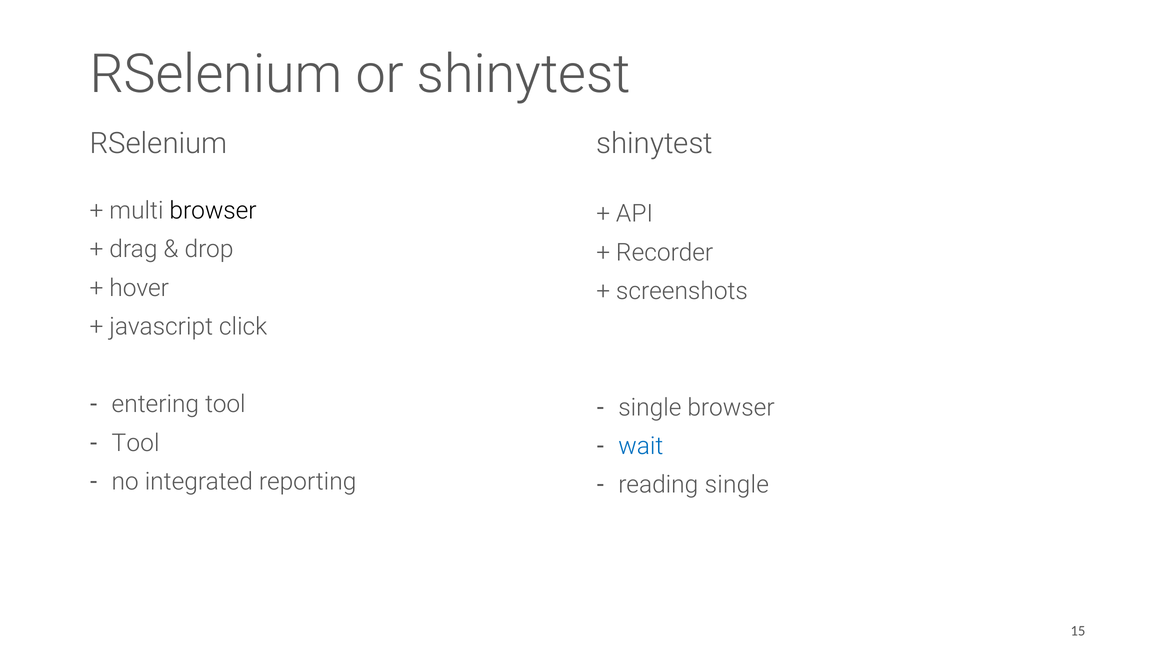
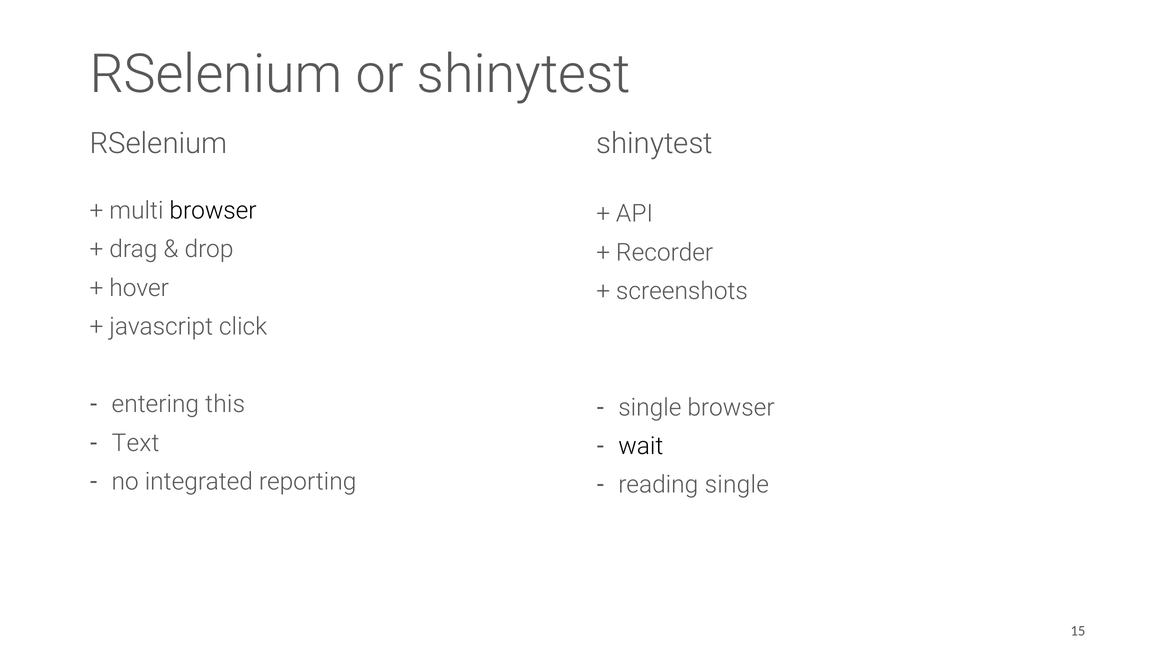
entering tool: tool -> this
Tool at (136, 443): Tool -> Text
wait colour: blue -> black
